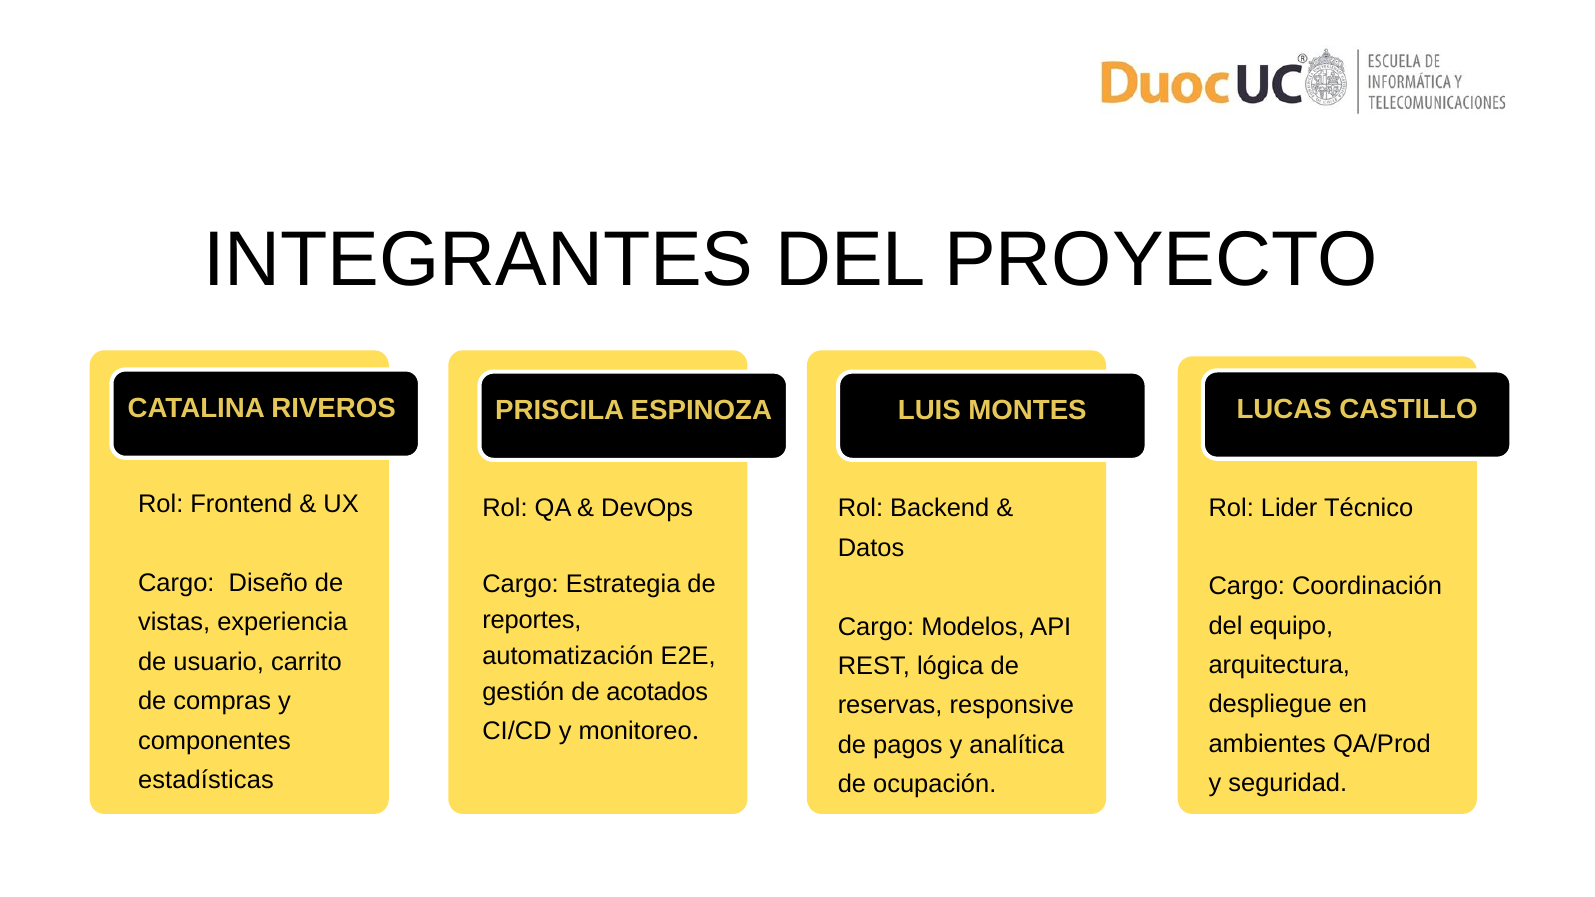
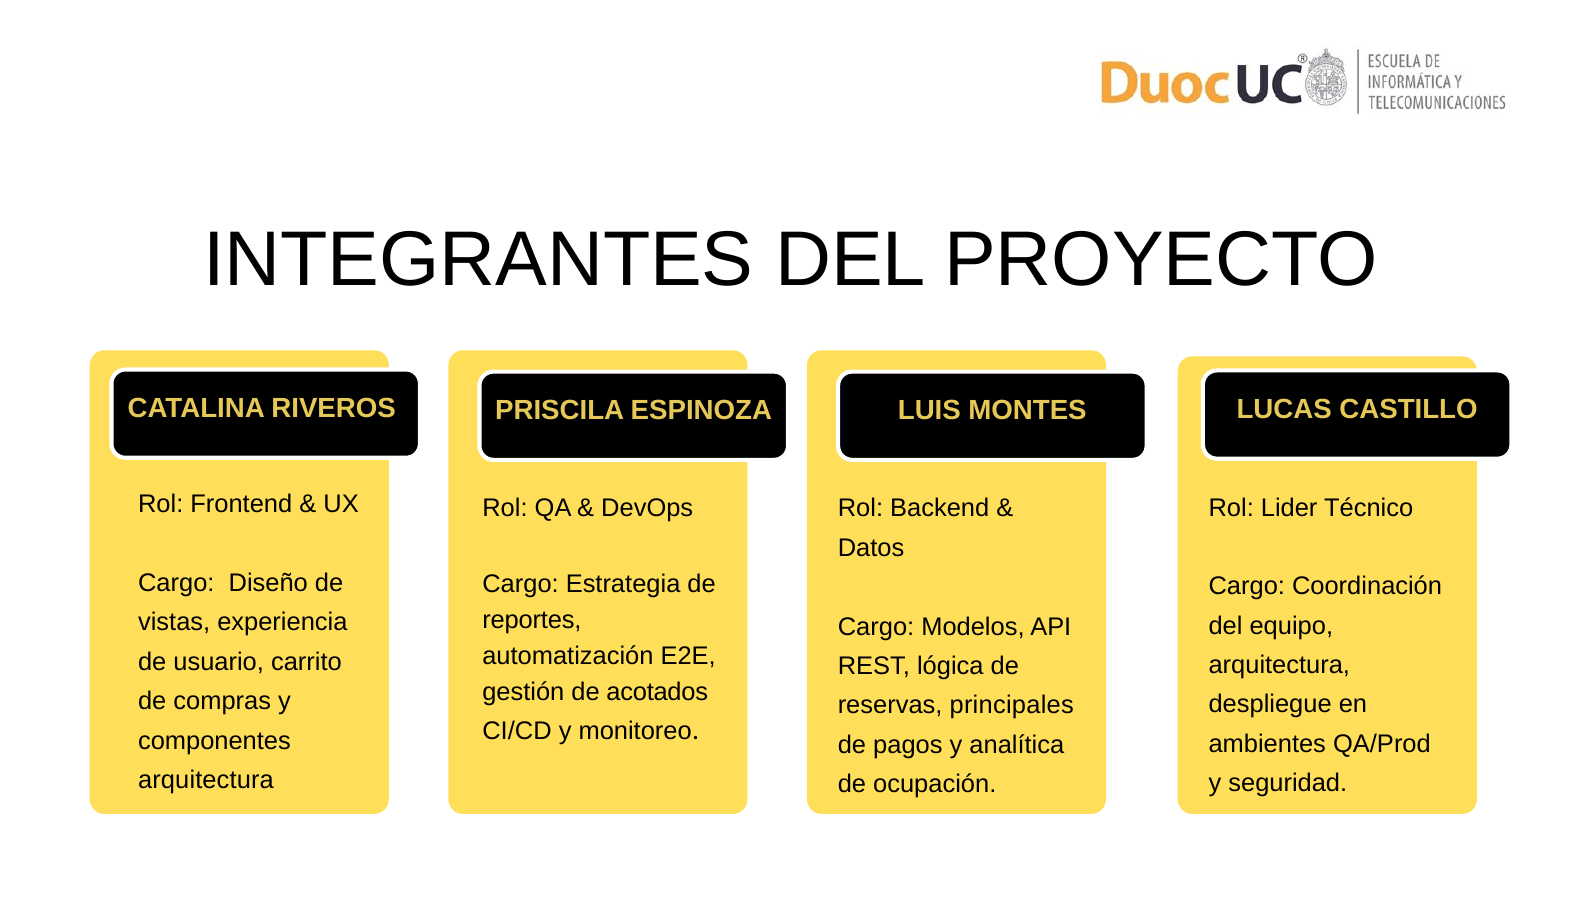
responsive: responsive -> principales
estadísticas at (206, 780): estadísticas -> arquitectura
